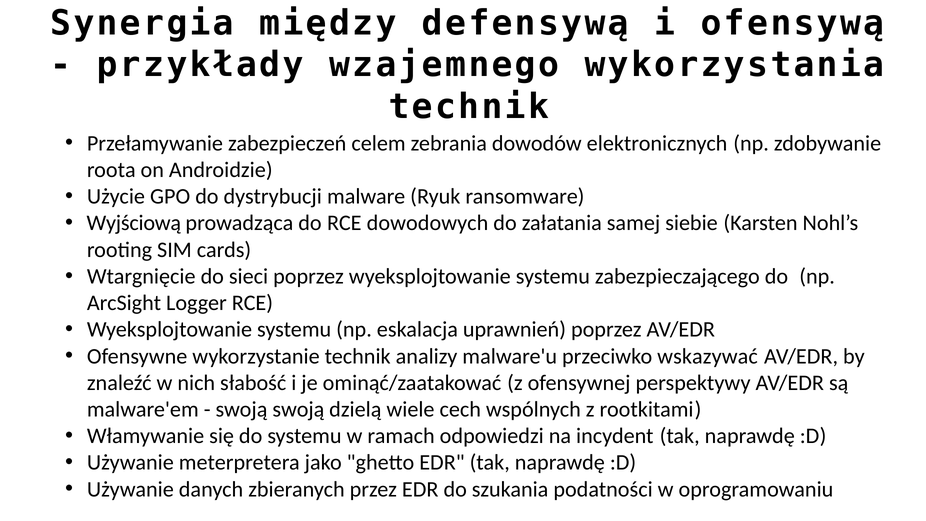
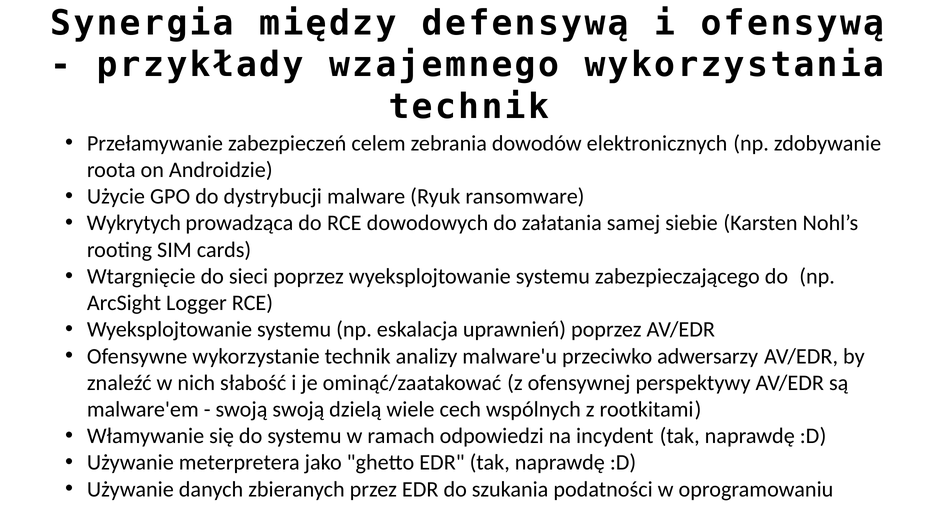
Wyjściową: Wyjściową -> Wykrytych
wskazywać: wskazywać -> adwersarzy
